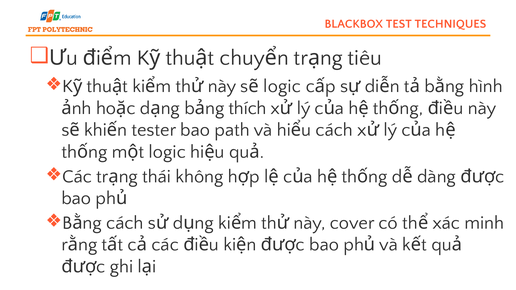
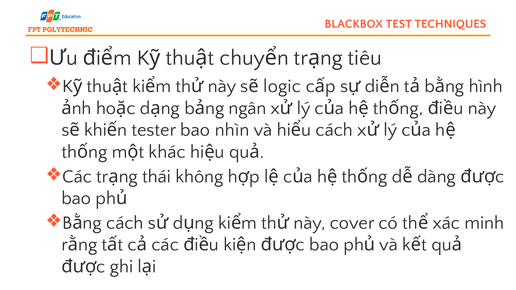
thích: thích -> ngân
path: path -> nhìn
logic at (167, 152): logic -> khác
